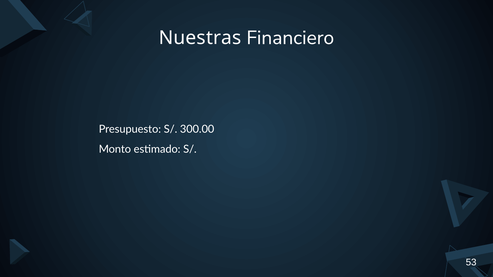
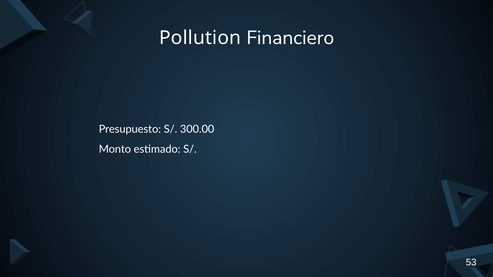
Nuestras: Nuestras -> Pollution
